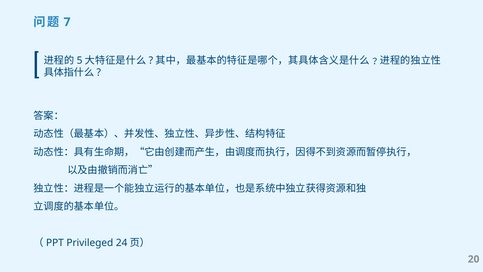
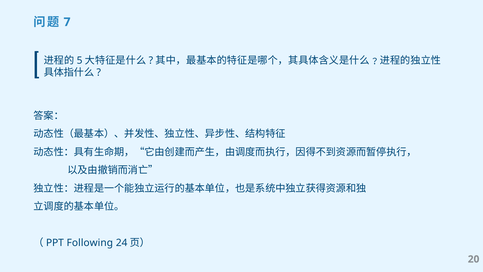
Privileged: Privileged -> Following
